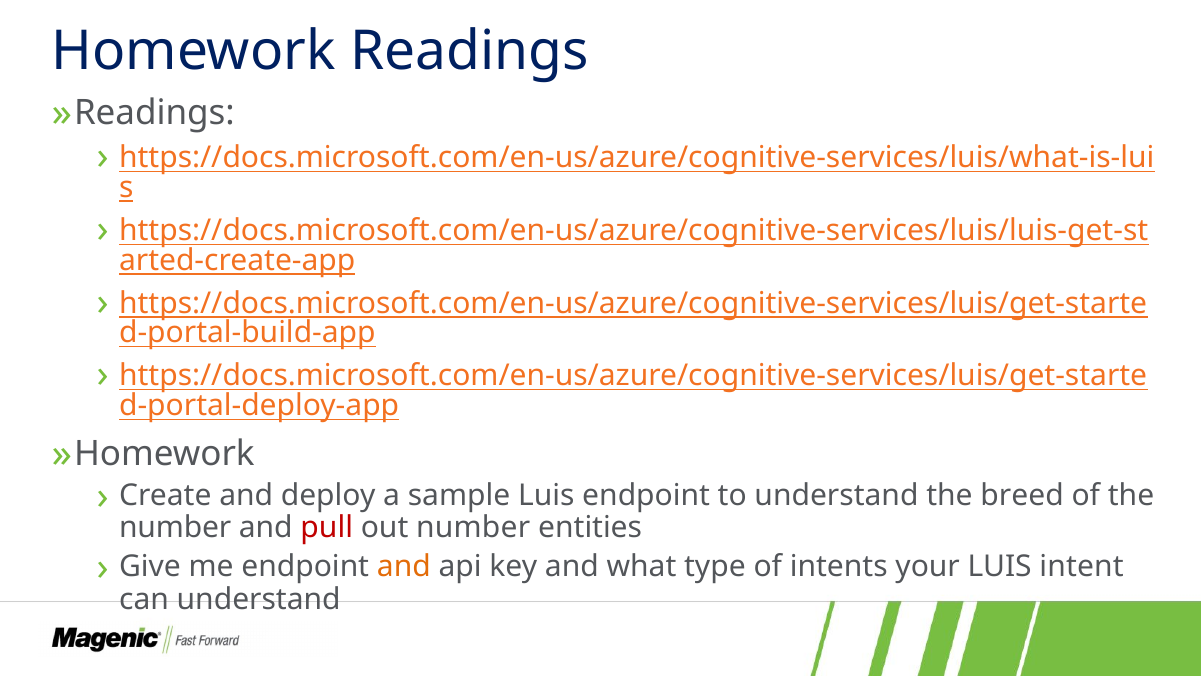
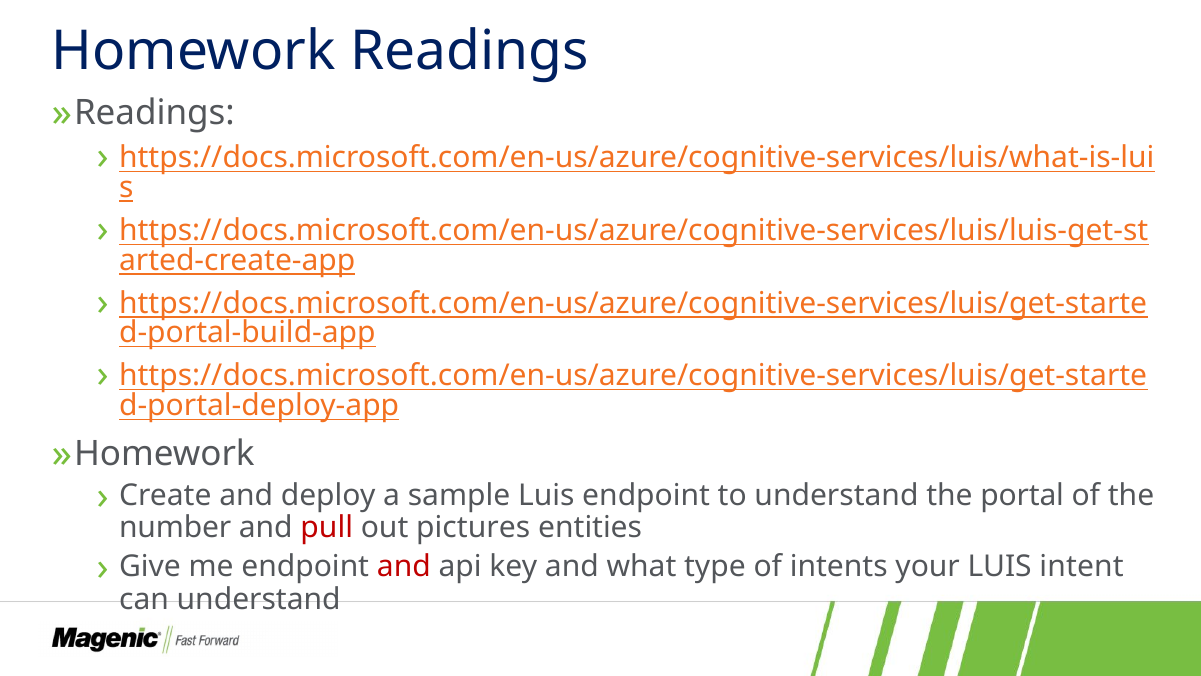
breed: breed -> portal
out number: number -> pictures
and at (404, 566) colour: orange -> red
